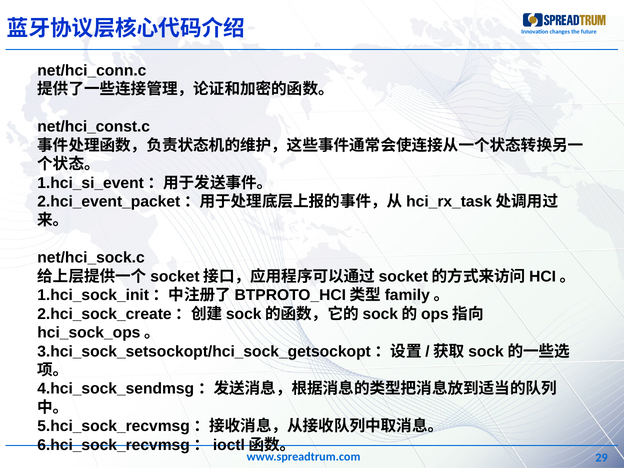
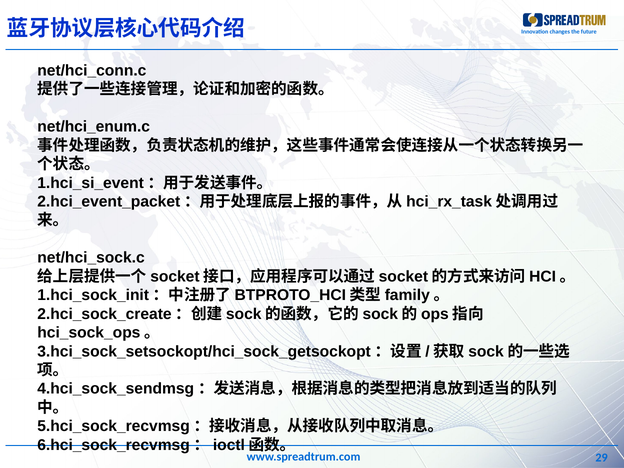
net/hci_const.c: net/hci_const.c -> net/hci_enum.c
